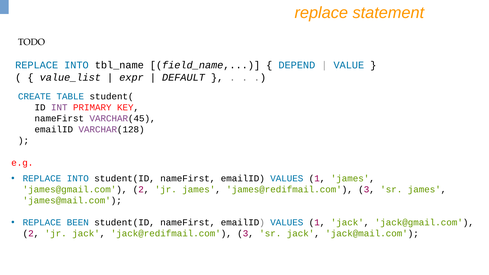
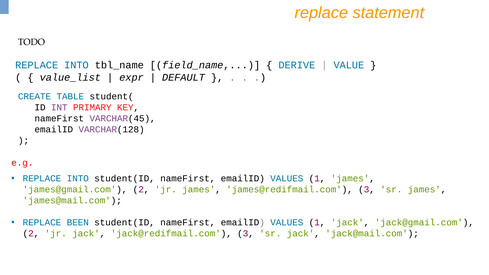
DEPEND: DEPEND -> DERIVE
